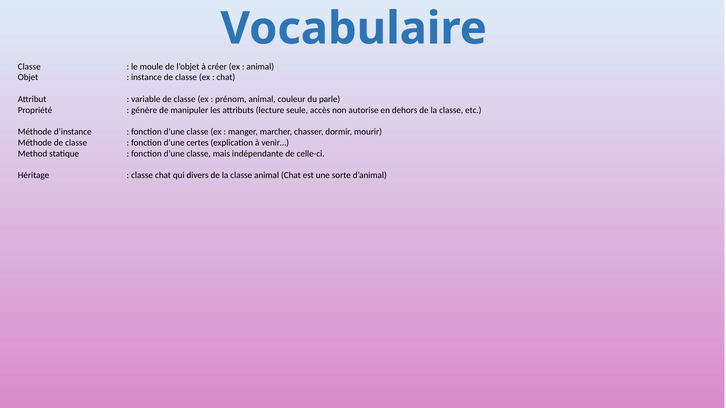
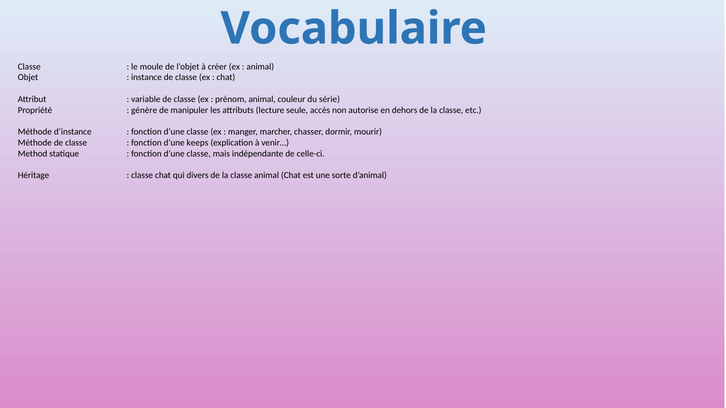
parle: parle -> série
certes: certes -> keeps
